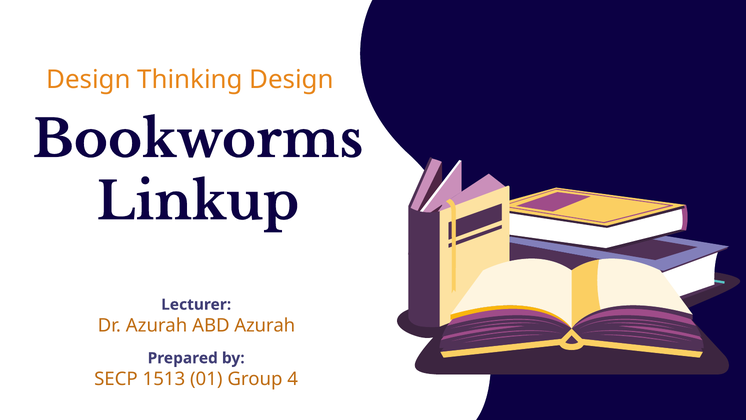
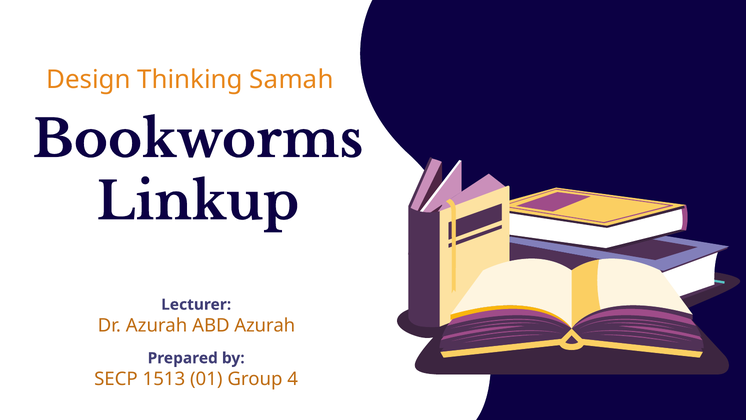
Thinking Design: Design -> Samah
